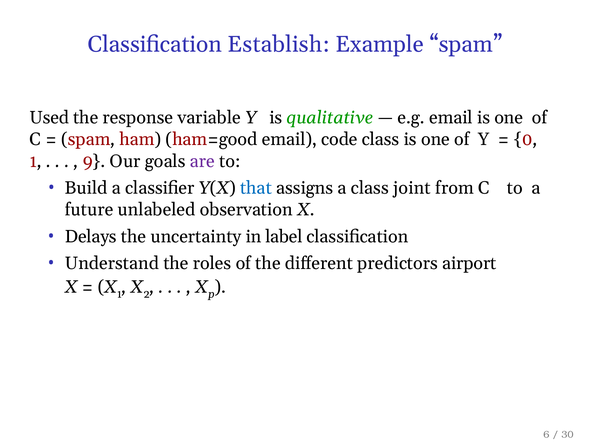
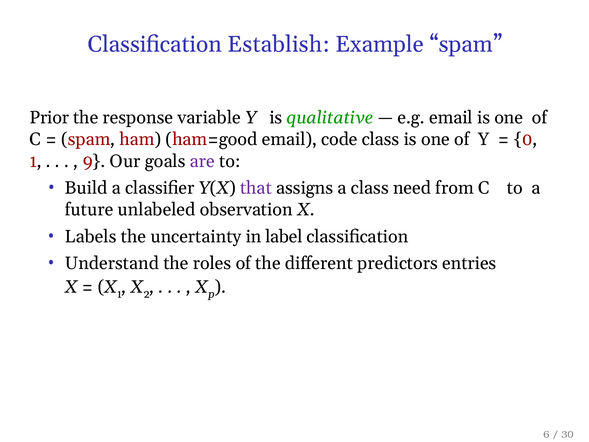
Used: Used -> Prior
that colour: blue -> purple
joint: joint -> need
Delays: Delays -> Labels
airport: airport -> entries
